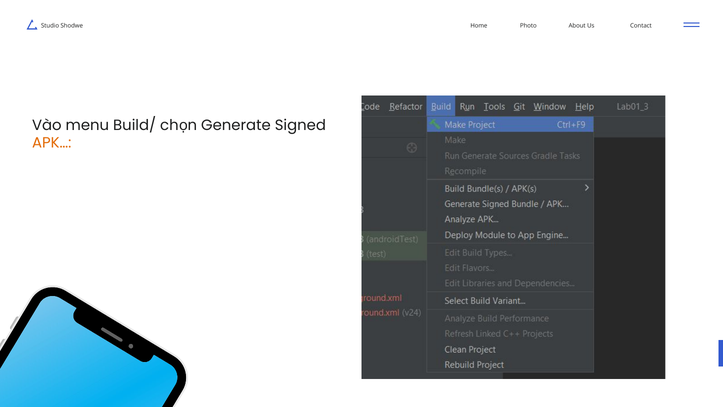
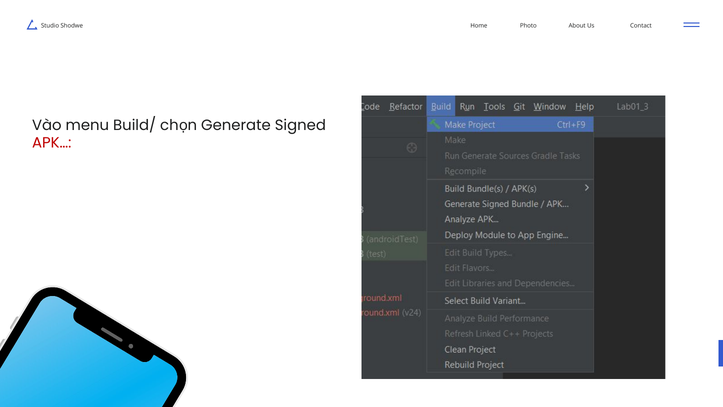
APK… colour: orange -> red
